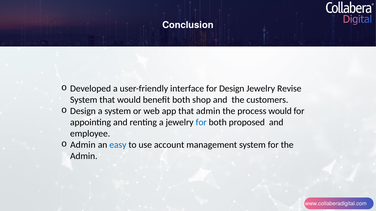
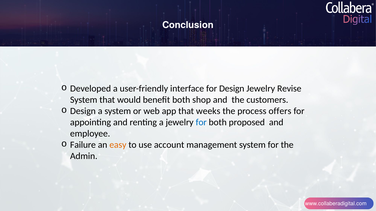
that admin: admin -> weeks
process would: would -> offers
Admin at (83, 145): Admin -> Failure
easy colour: blue -> orange
